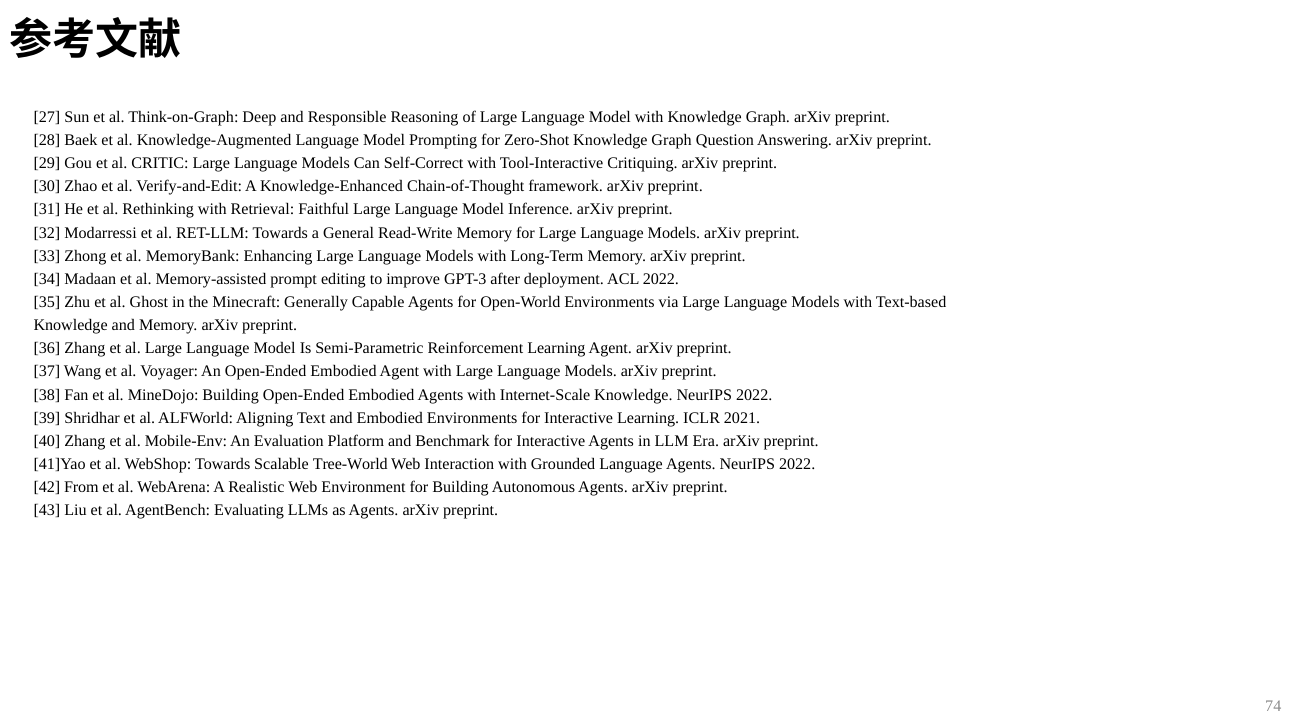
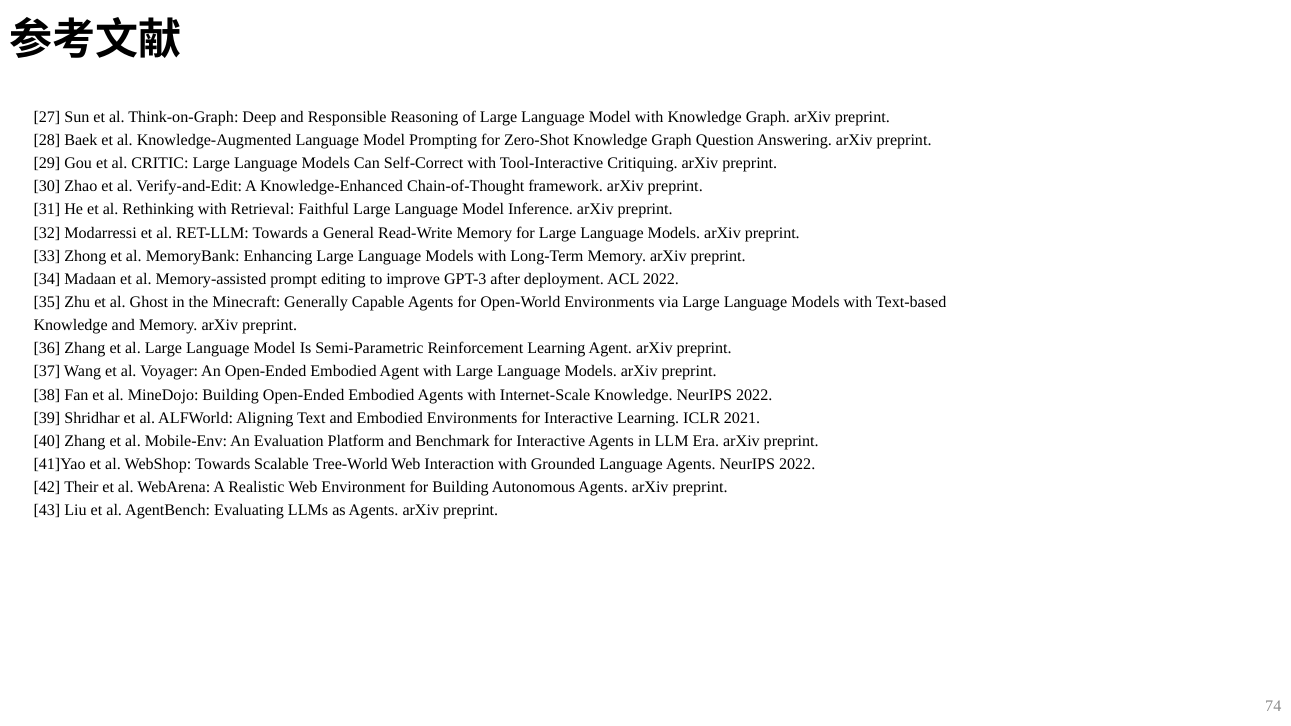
From: From -> Their
